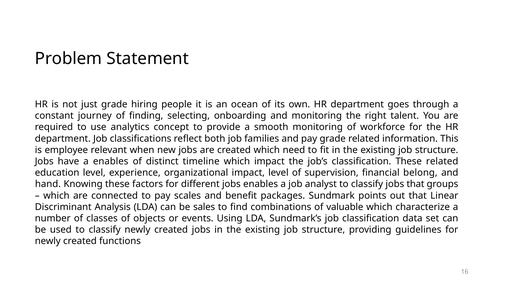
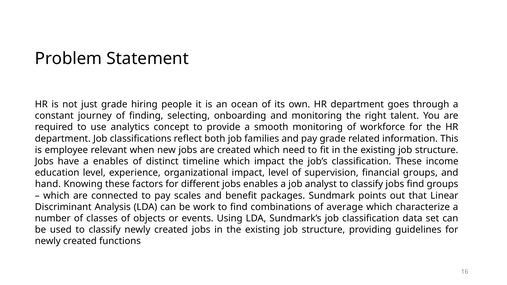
These related: related -> income
financial belong: belong -> groups
jobs that: that -> find
sales: sales -> work
valuable: valuable -> average
